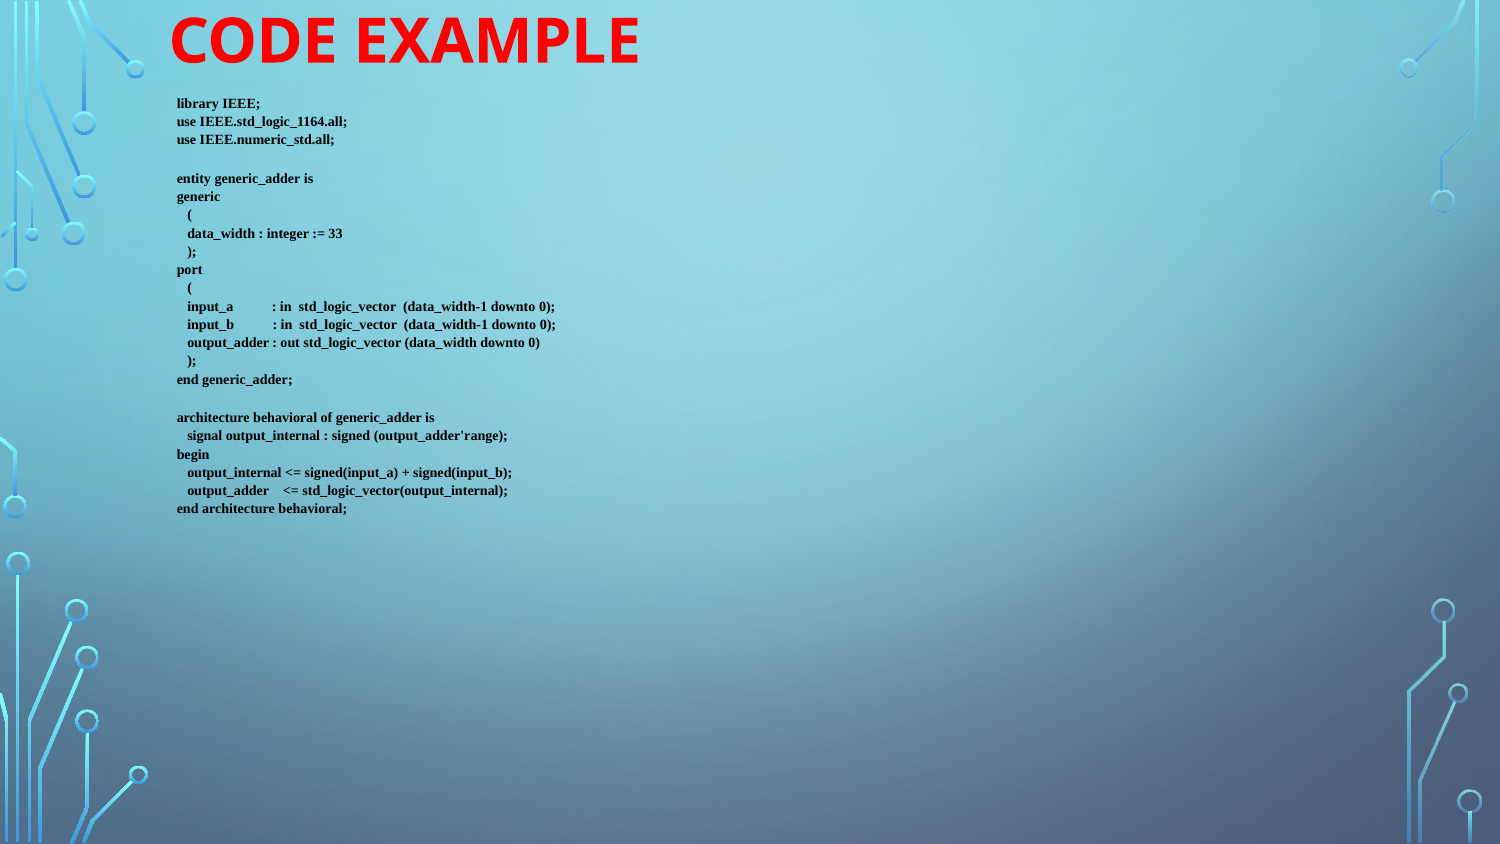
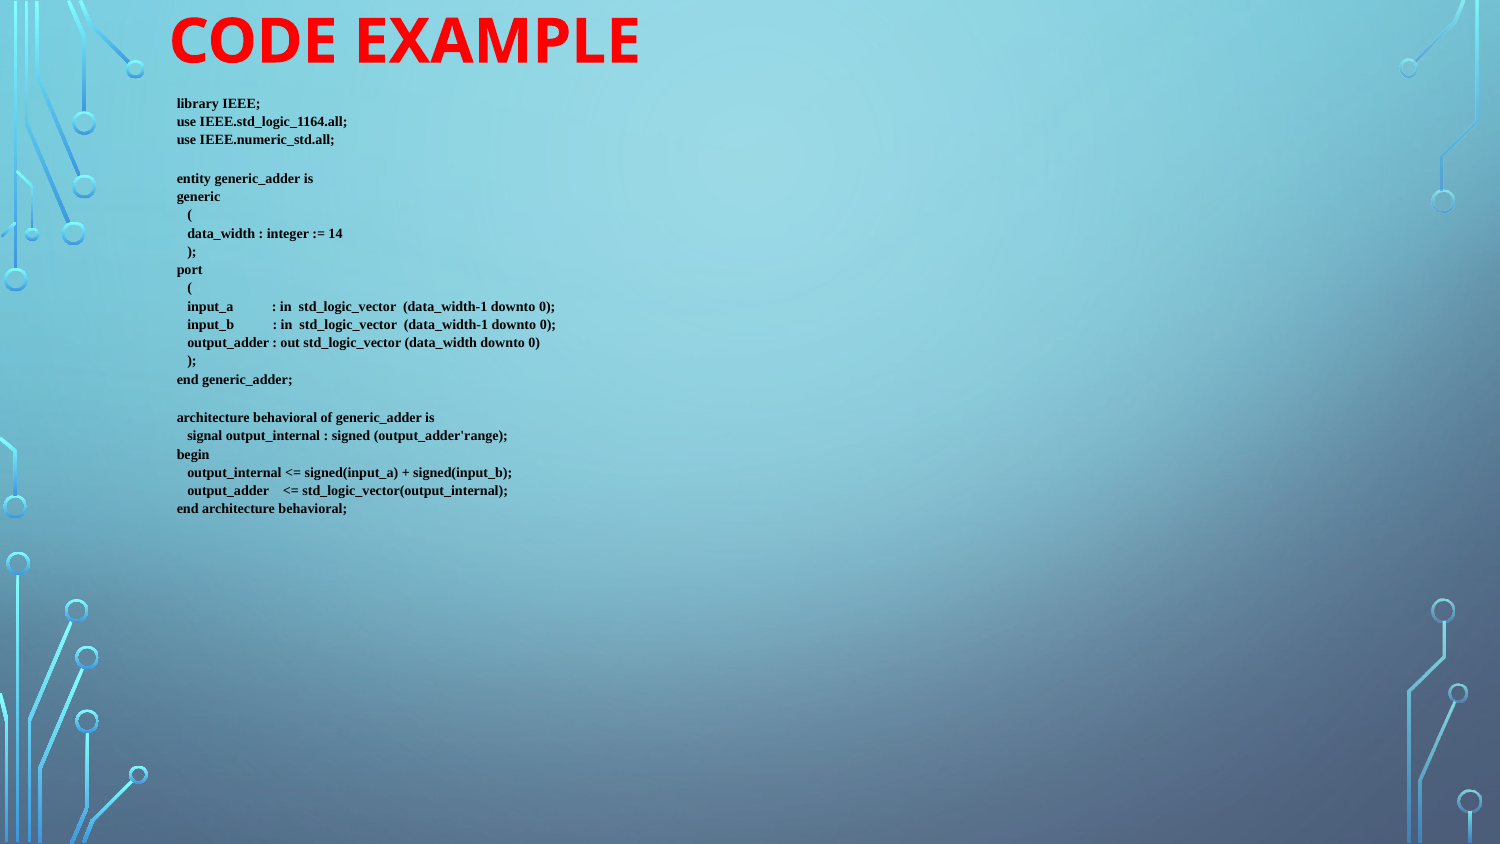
33: 33 -> 14
